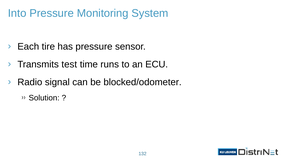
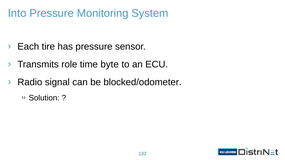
test: test -> role
runs: runs -> byte
